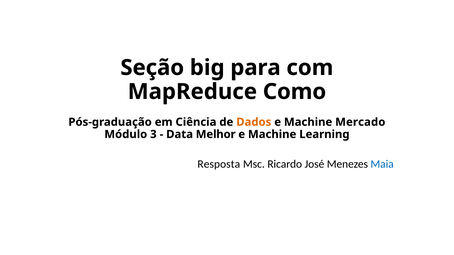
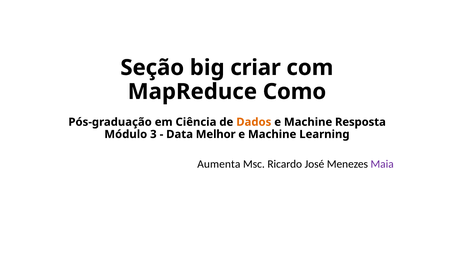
para: para -> criar
Mercado: Mercado -> Resposta
Resposta: Resposta -> Aumenta
Maia colour: blue -> purple
